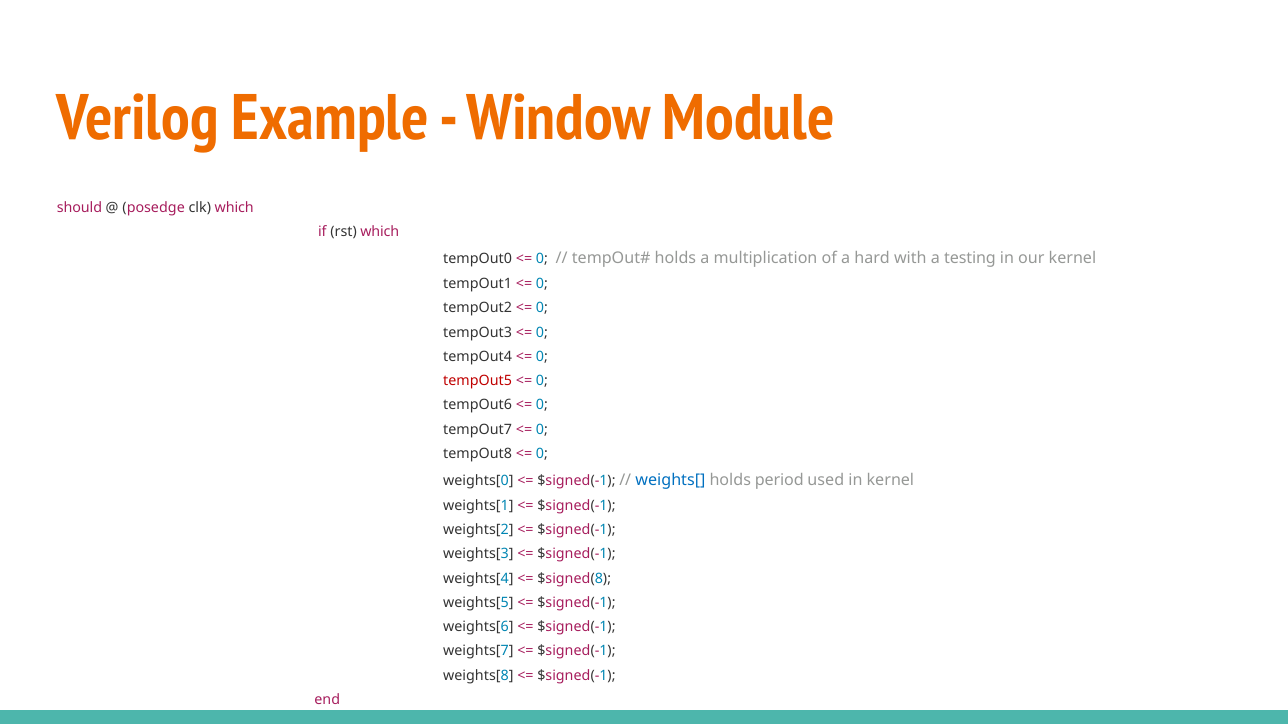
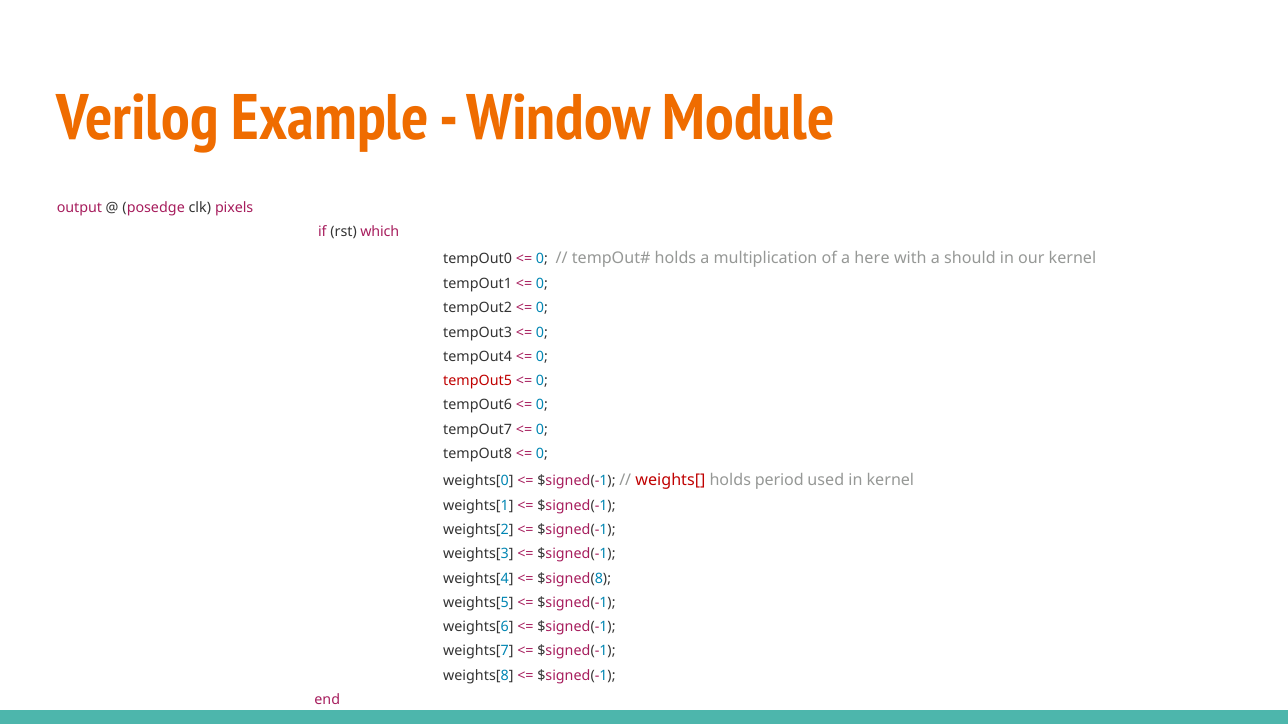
should: should -> output
clk which: which -> pixels
hard: hard -> here
testing: testing -> should
weights[ colour: blue -> red
